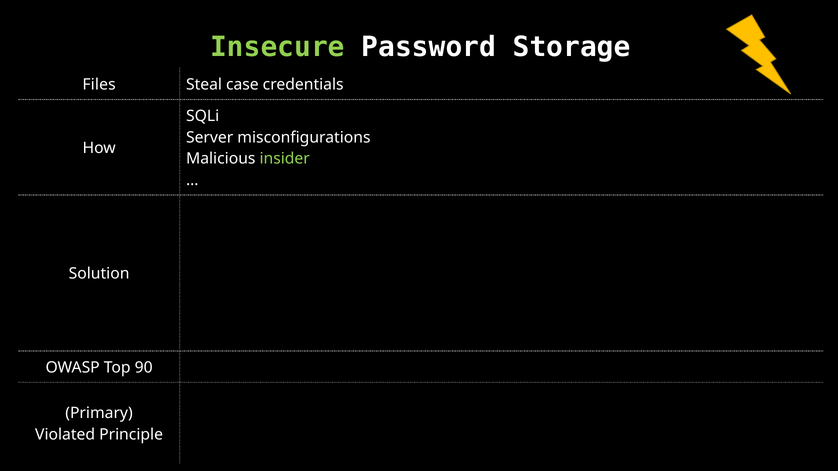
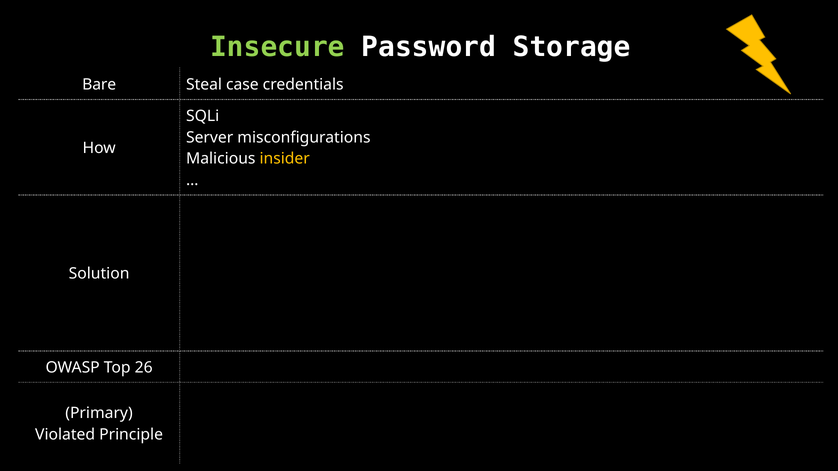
Files: Files -> Bare
insider colour: light green -> yellow
90: 90 -> 26
